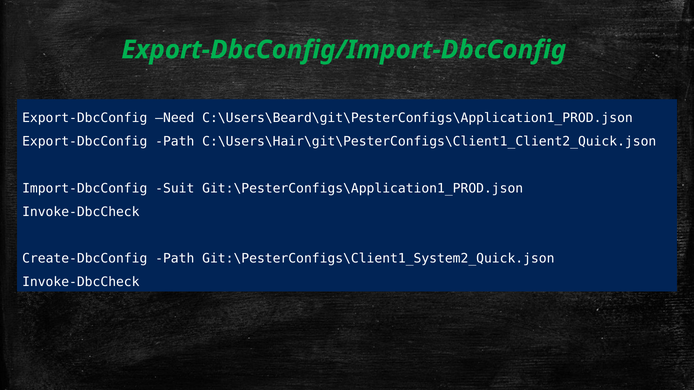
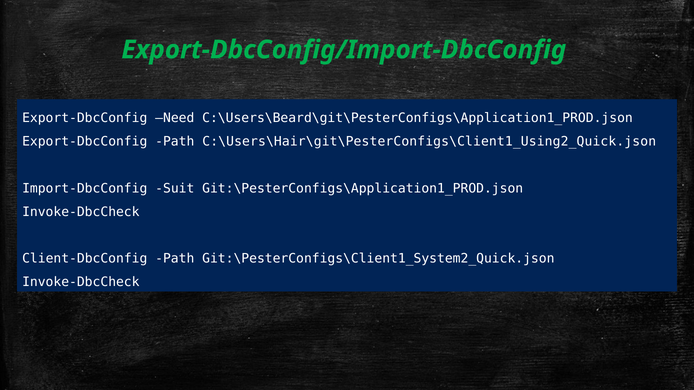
C:\Users\Hair\git\PesterConfigs\Client1_Client2_Quick.json: C:\Users\Hair\git\PesterConfigs\Client1_Client2_Quick.json -> C:\Users\Hair\git\PesterConfigs\Client1_Using2_Quick.json
Create-DbcConfig: Create-DbcConfig -> Client-DbcConfig
